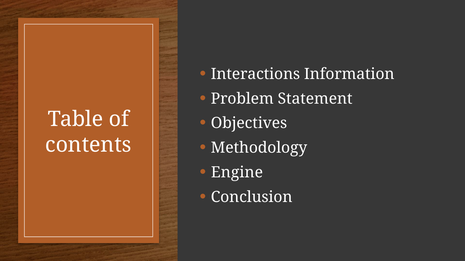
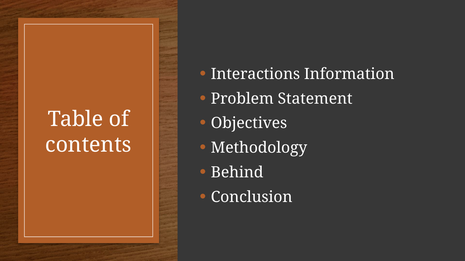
Engine: Engine -> Behind
